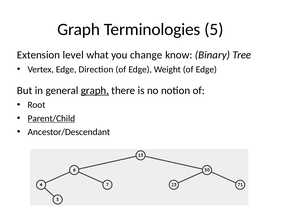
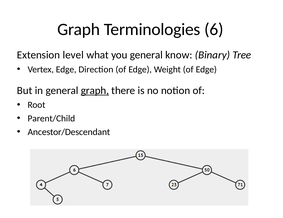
5: 5 -> 6
you change: change -> general
Parent/Child underline: present -> none
